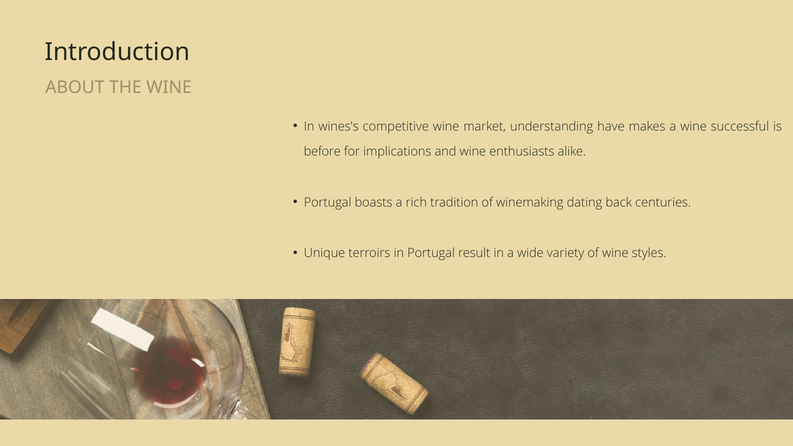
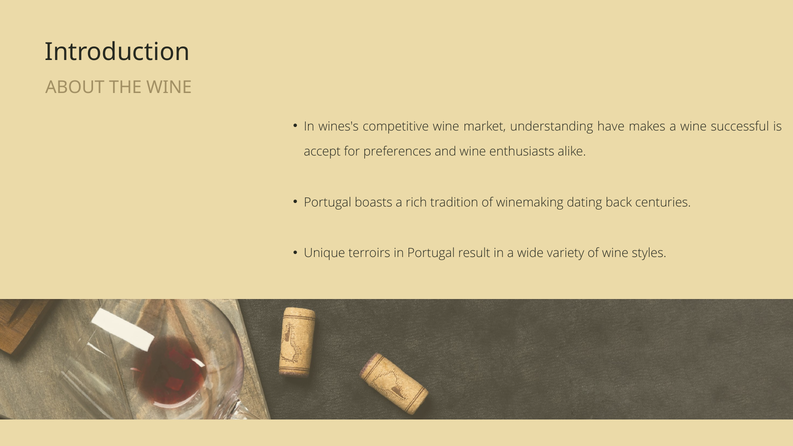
before: before -> accept
implications: implications -> preferences
